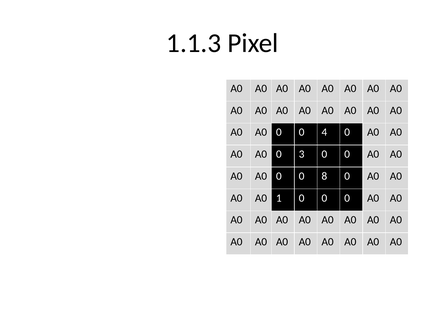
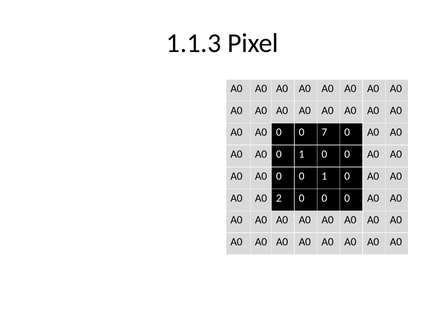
4: 4 -> 7
A0 0 3: 3 -> 1
0 0 8: 8 -> 1
1: 1 -> 2
